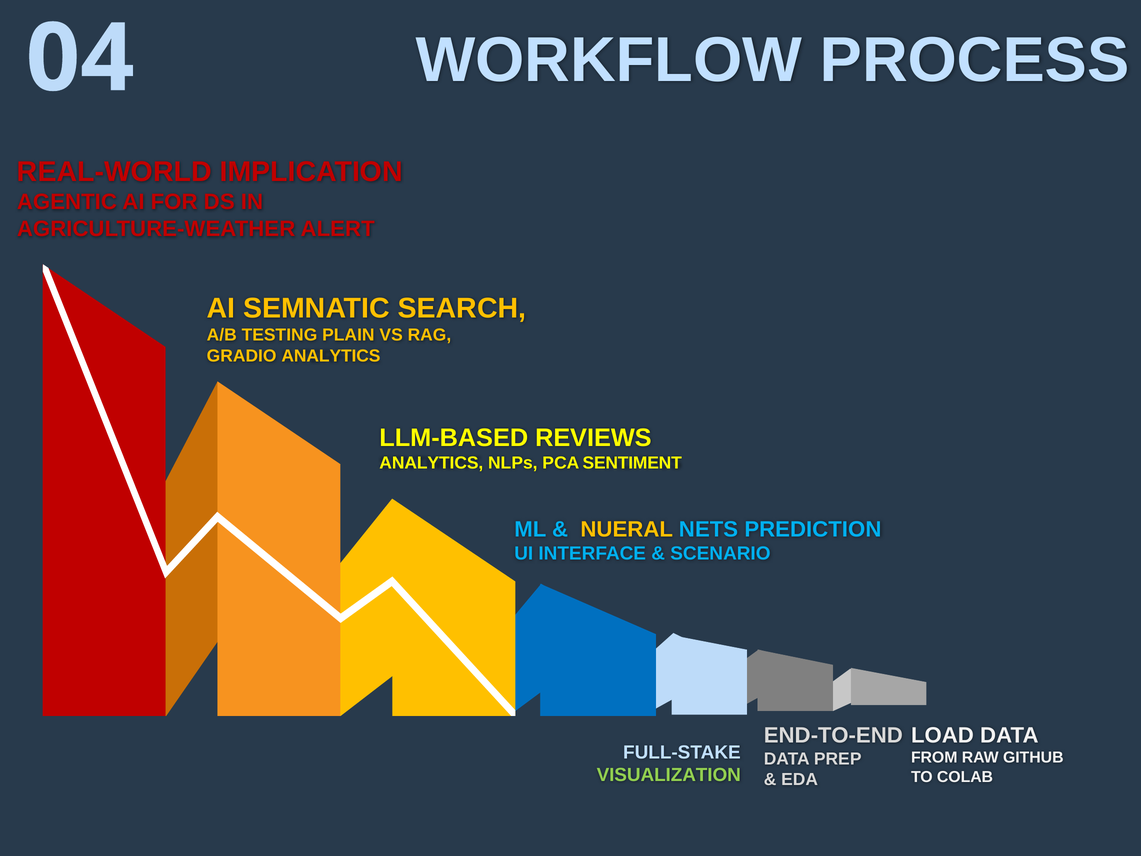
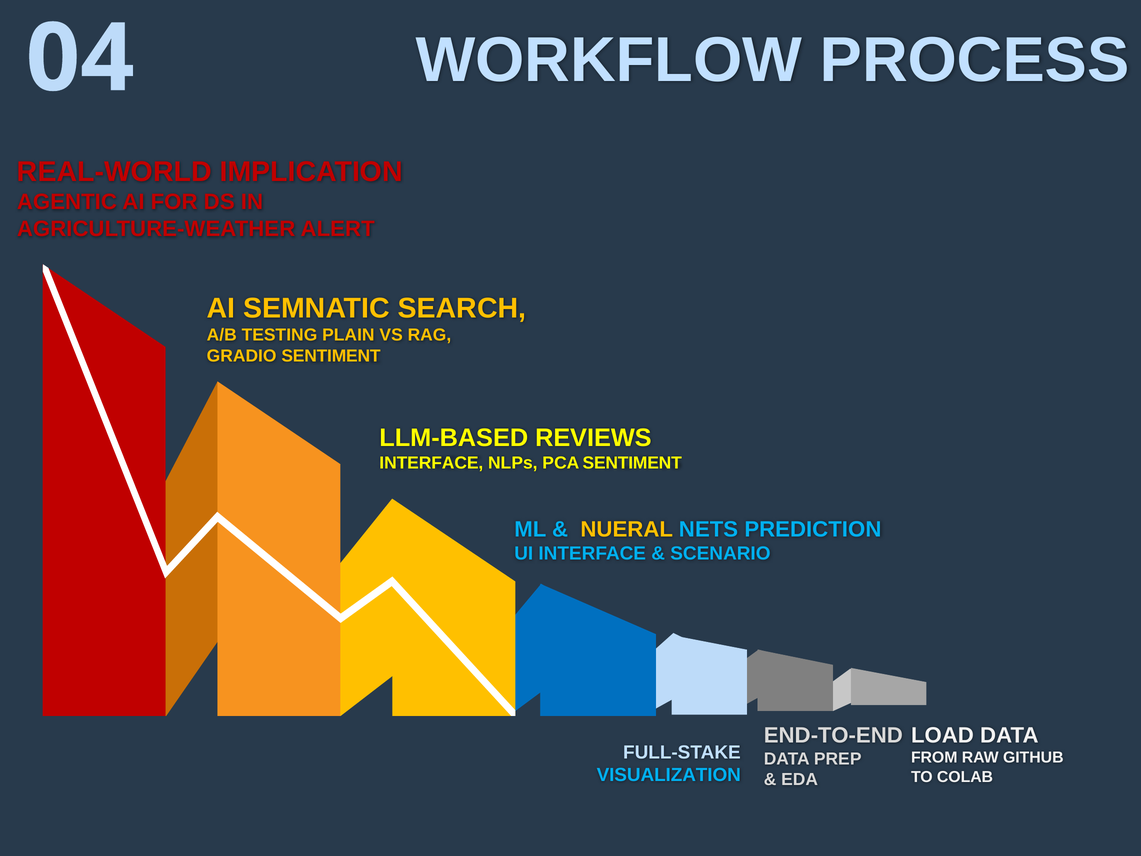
GRADIO ANALYTICS: ANALYTICS -> SENTIMENT
ANALYTICS at (431, 463): ANALYTICS -> INTERFACE
VISUALIZATION colour: light green -> light blue
